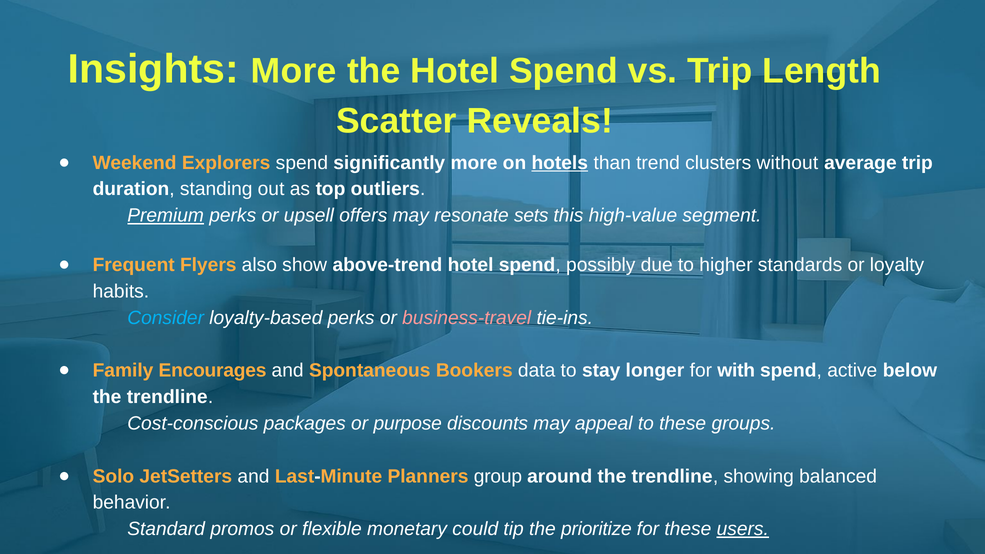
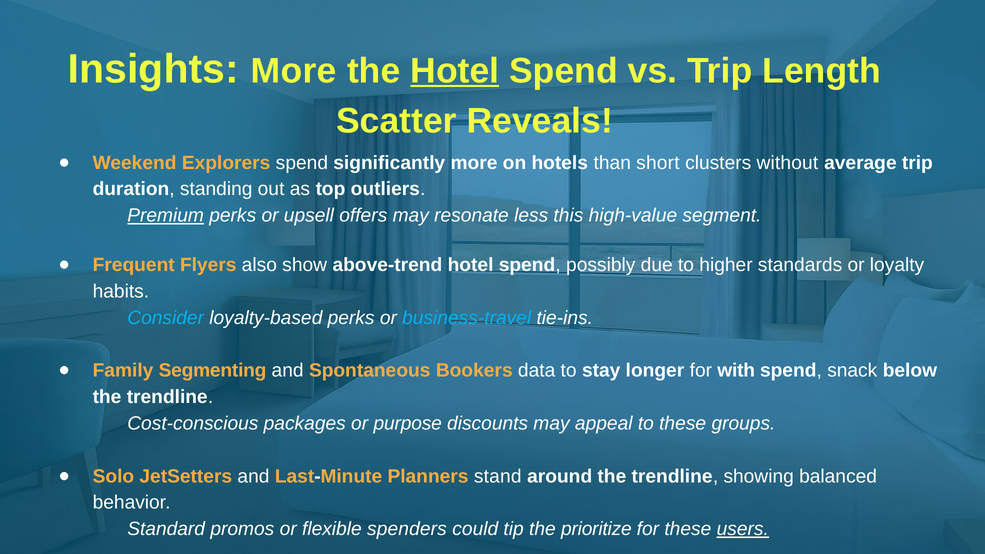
Hotel at (455, 71) underline: none -> present
hotels underline: present -> none
trend: trend -> short
sets: sets -> less
business-travel colour: pink -> light blue
Encourages: Encourages -> Segmenting
active: active -> snack
group: group -> stand
monetary: monetary -> spenders
